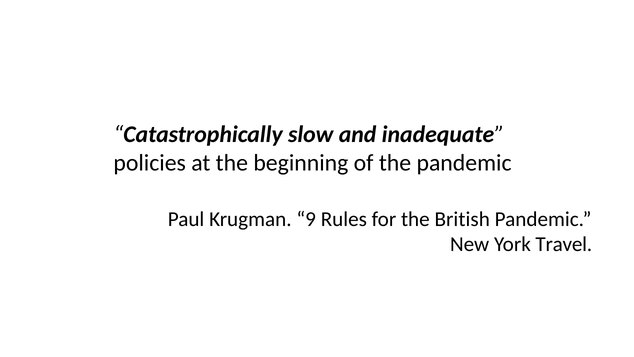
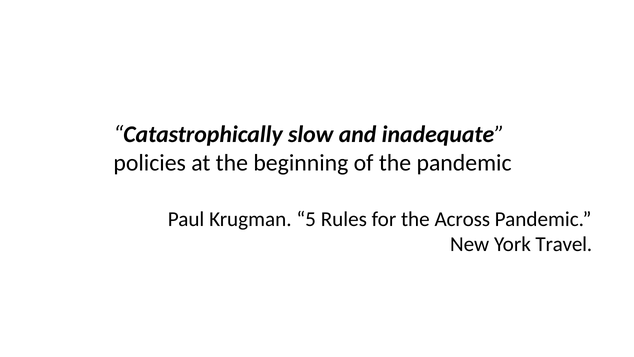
9: 9 -> 5
British: British -> Across
